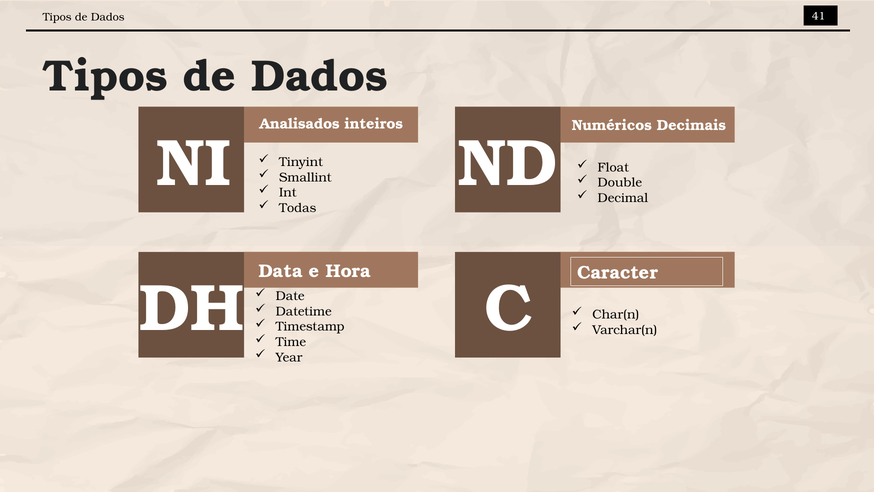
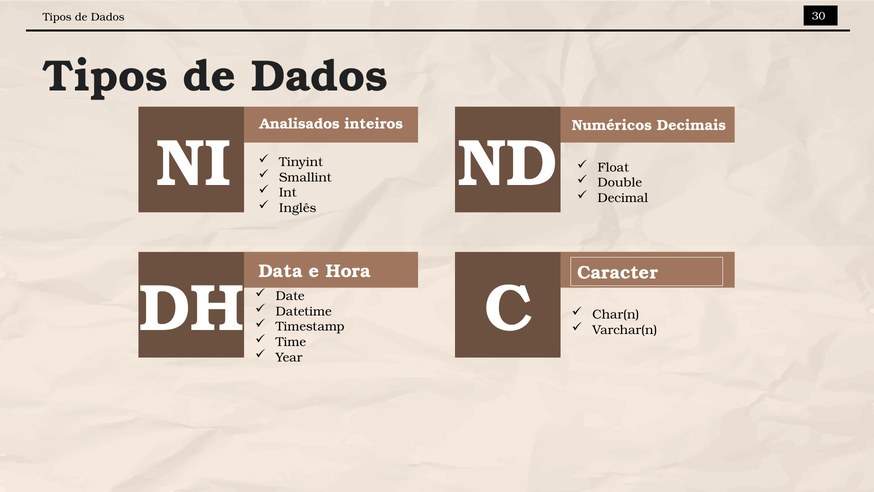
41: 41 -> 30
Todas: Todas -> Inglês
